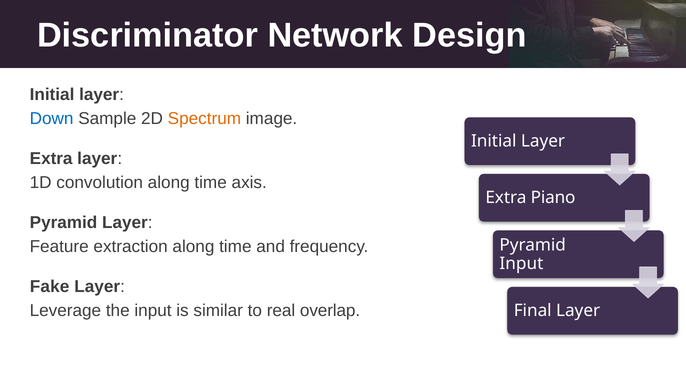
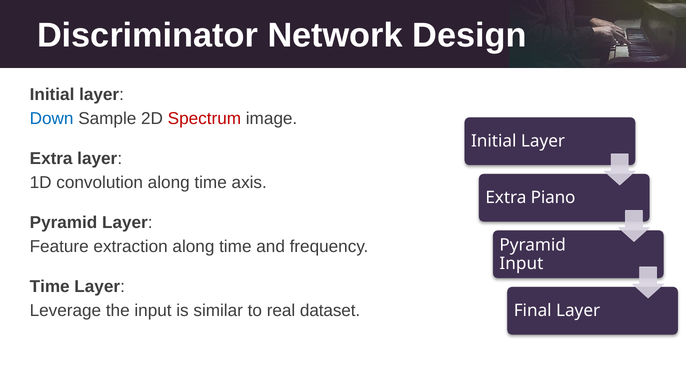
Spectrum colour: orange -> red
Fake at (50, 286): Fake -> Time
overlap: overlap -> dataset
